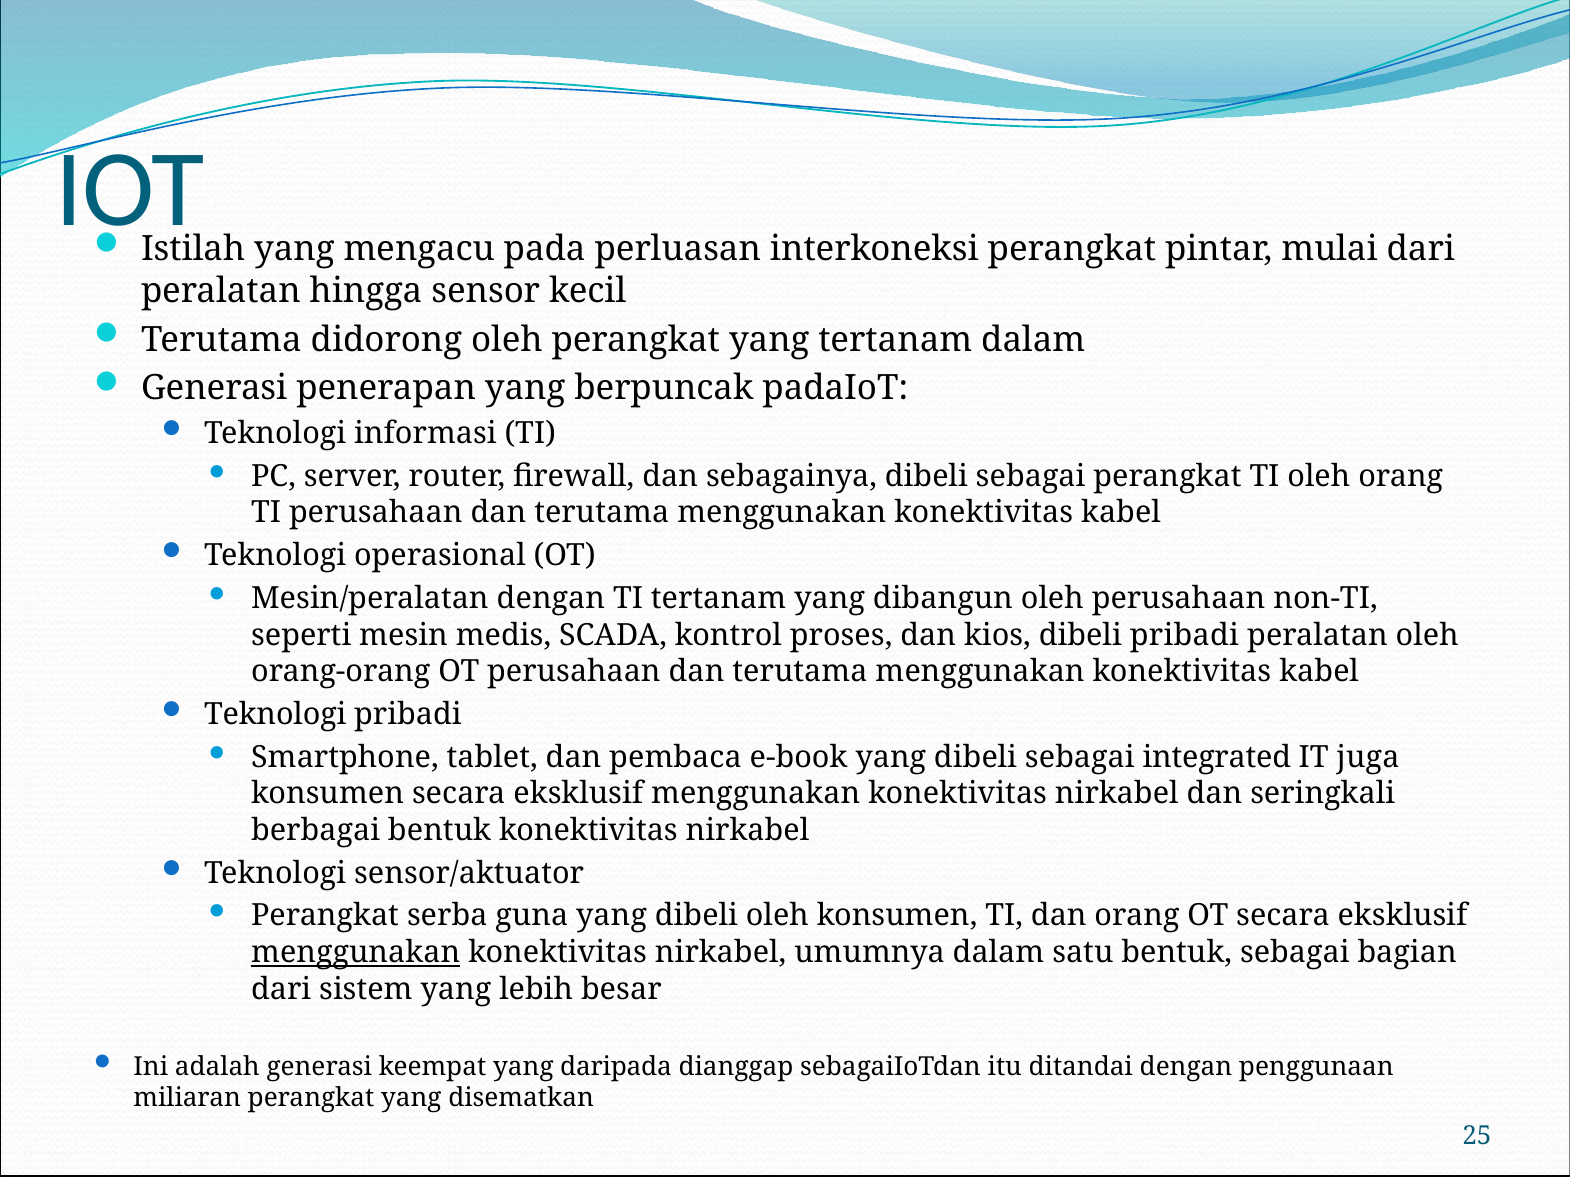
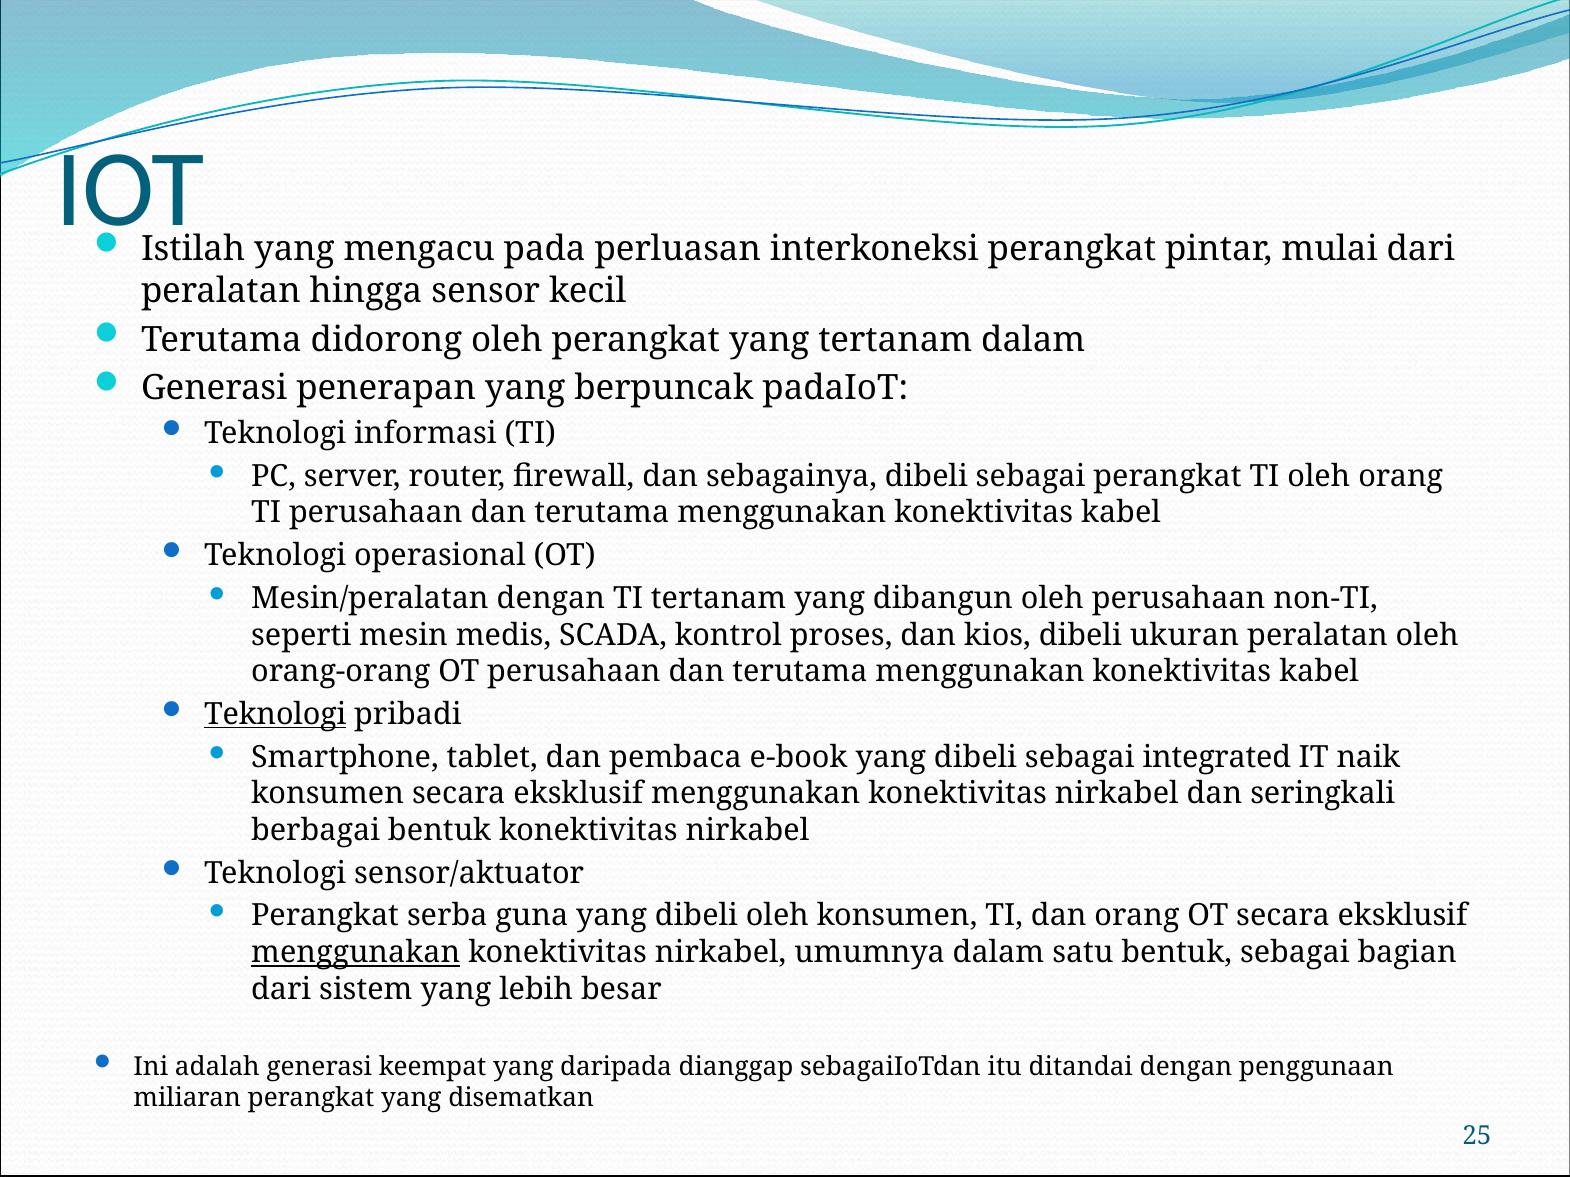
dibeli pribadi: pribadi -> ukuran
Teknologi at (275, 715) underline: none -> present
juga: juga -> naik
